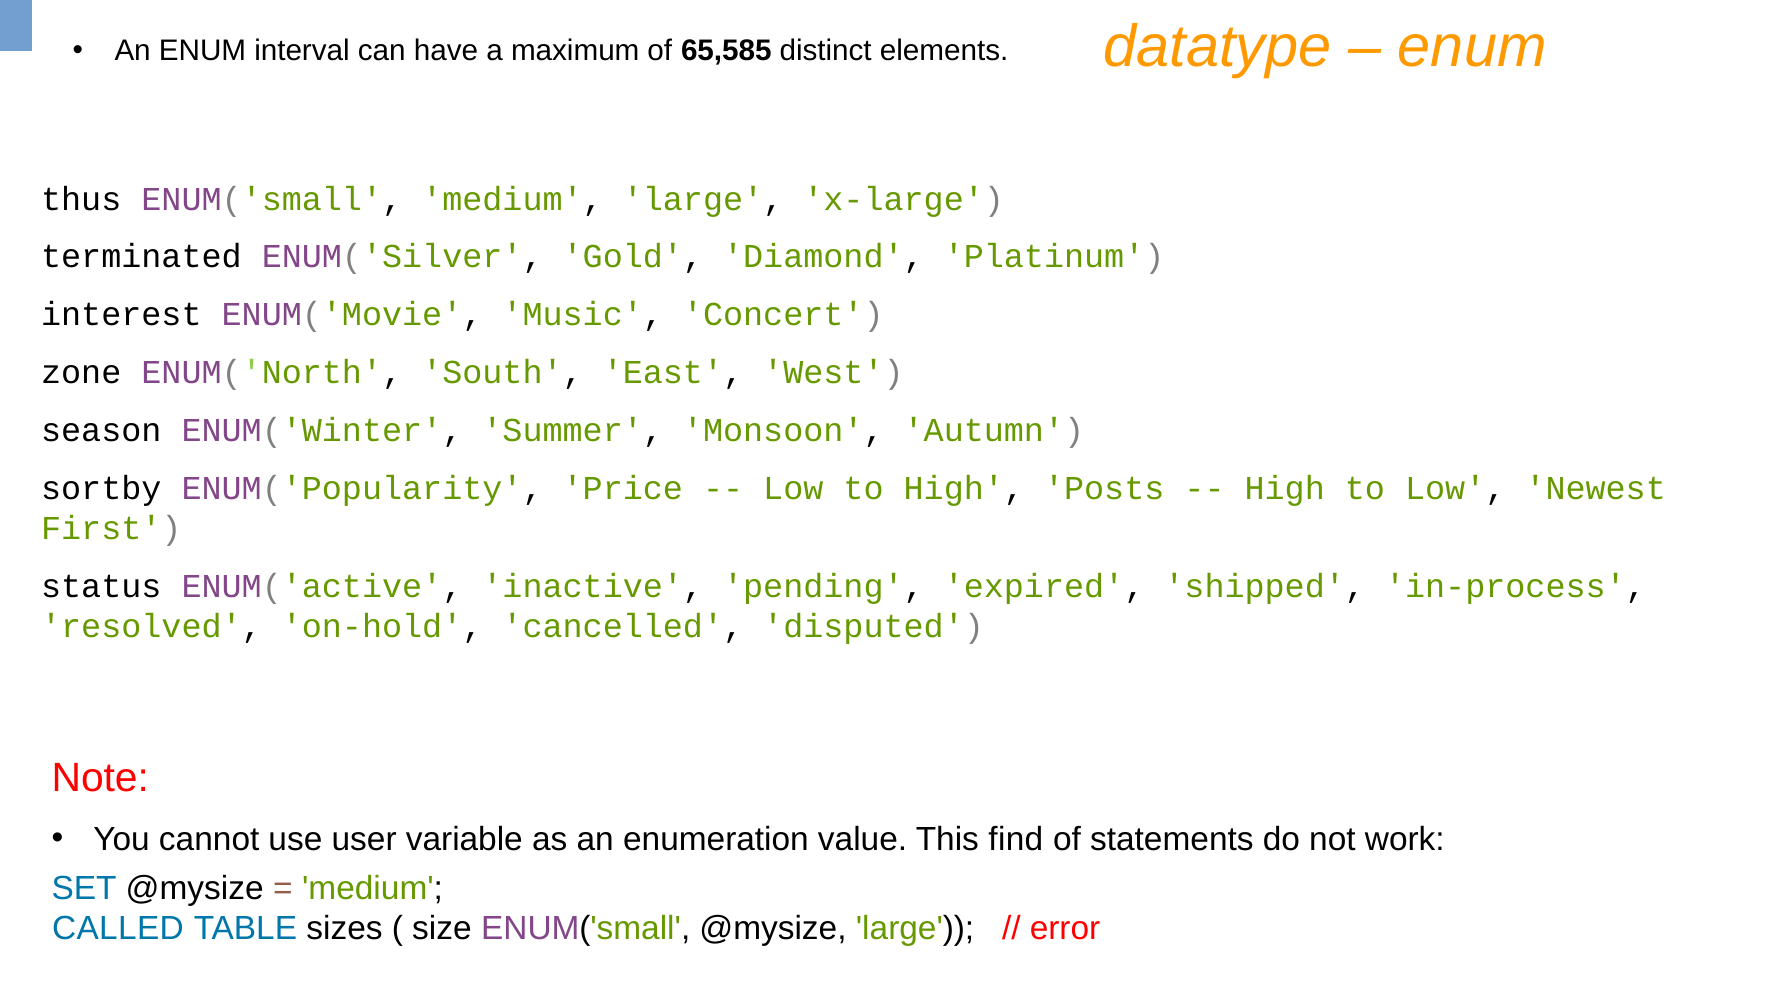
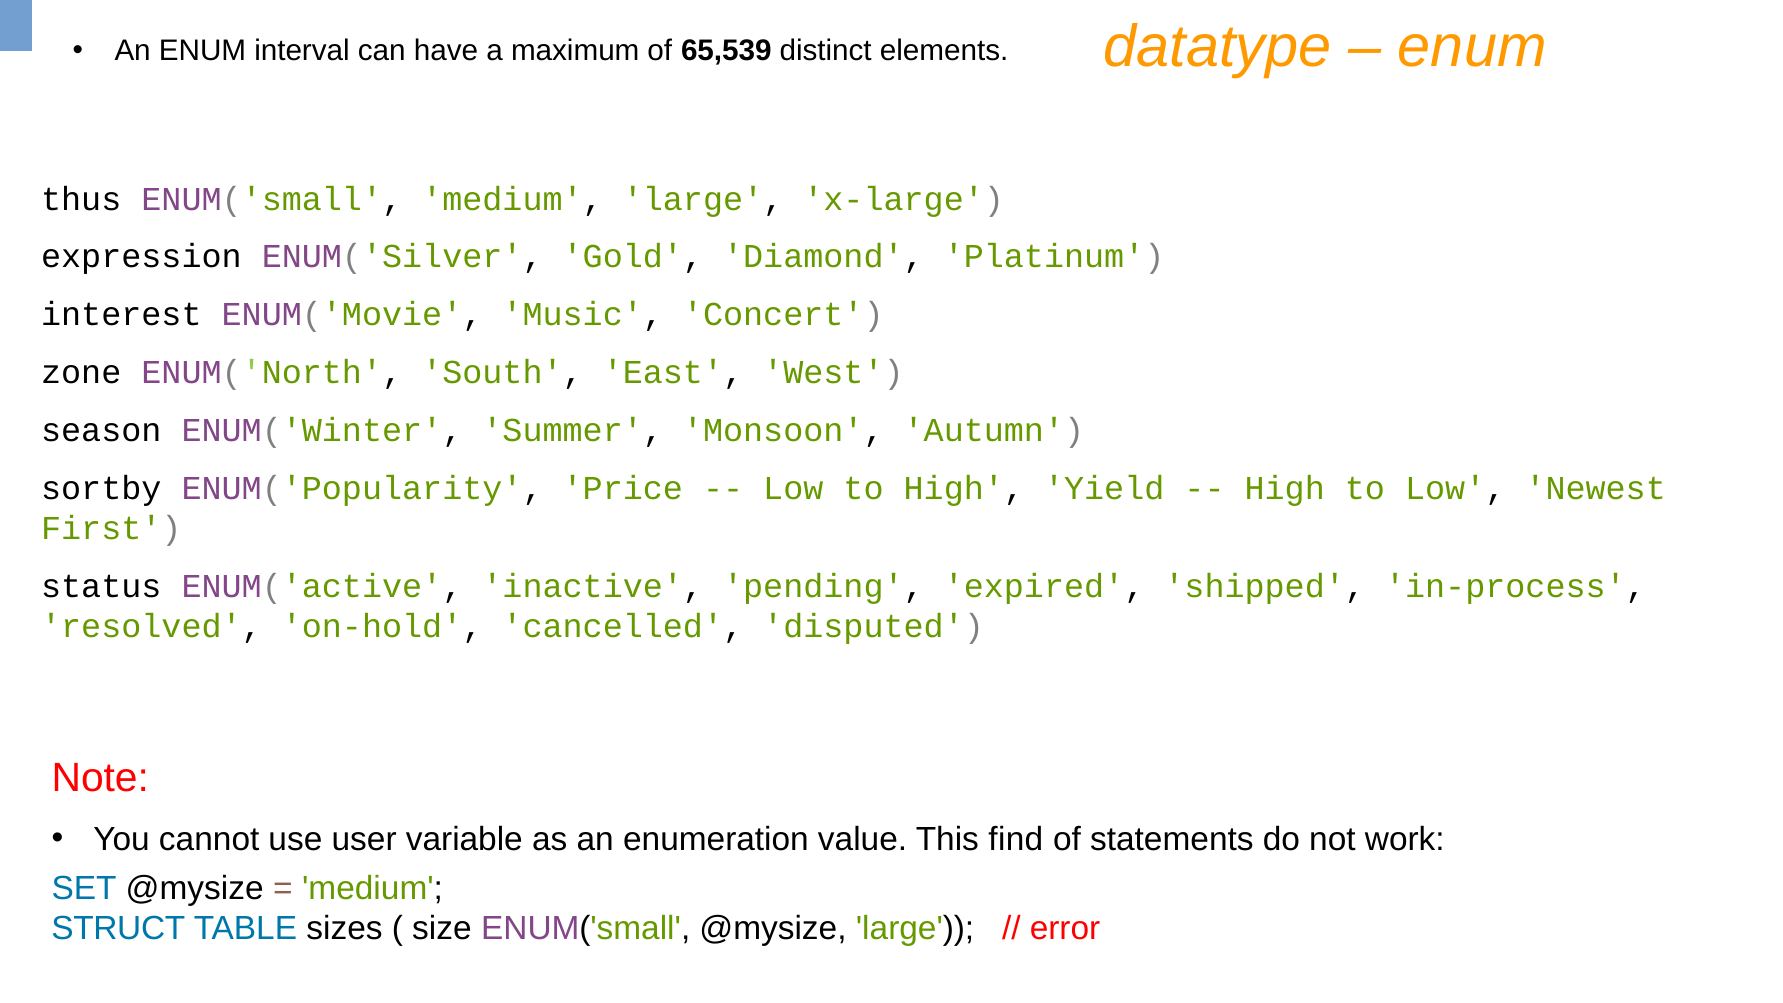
65,585: 65,585 -> 65,539
terminated: terminated -> expression
Posts: Posts -> Yield
CALLED: CALLED -> STRUCT
